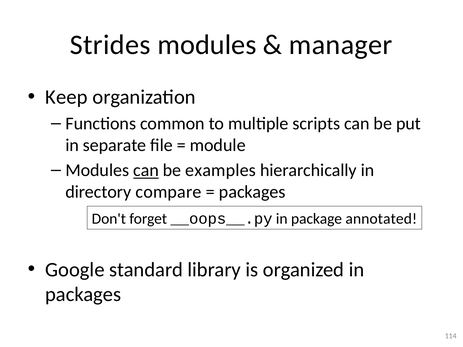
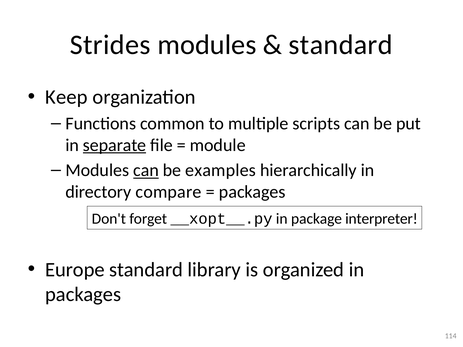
manager at (341, 45): manager -> standard
separate underline: none -> present
__oops__.py: __oops__.py -> __xopt__.py
annotated: annotated -> interpreter
Google: Google -> Europe
